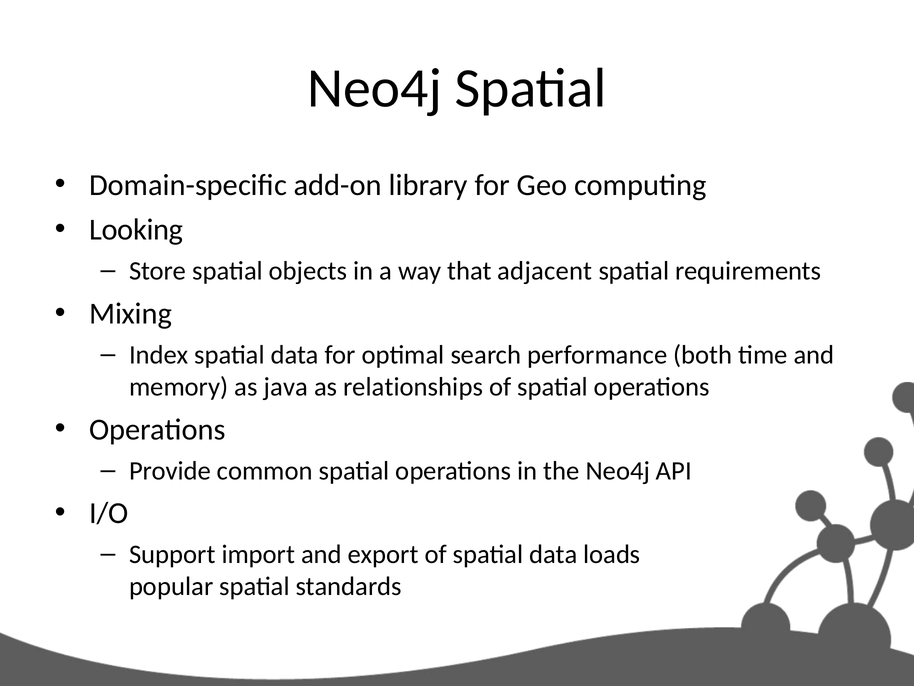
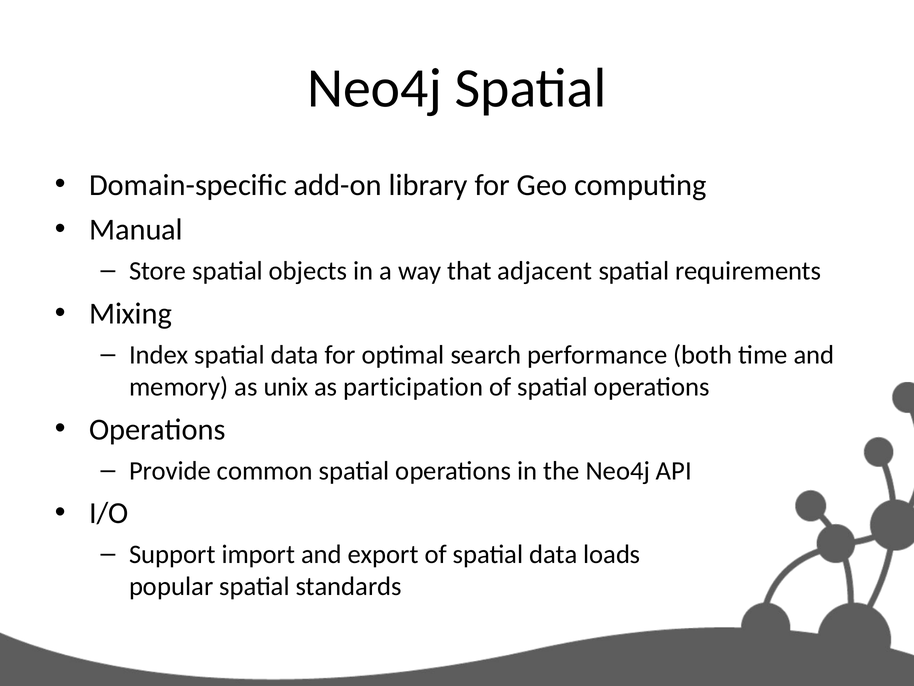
Looking: Looking -> Manual
java: java -> unix
relationships: relationships -> participation
